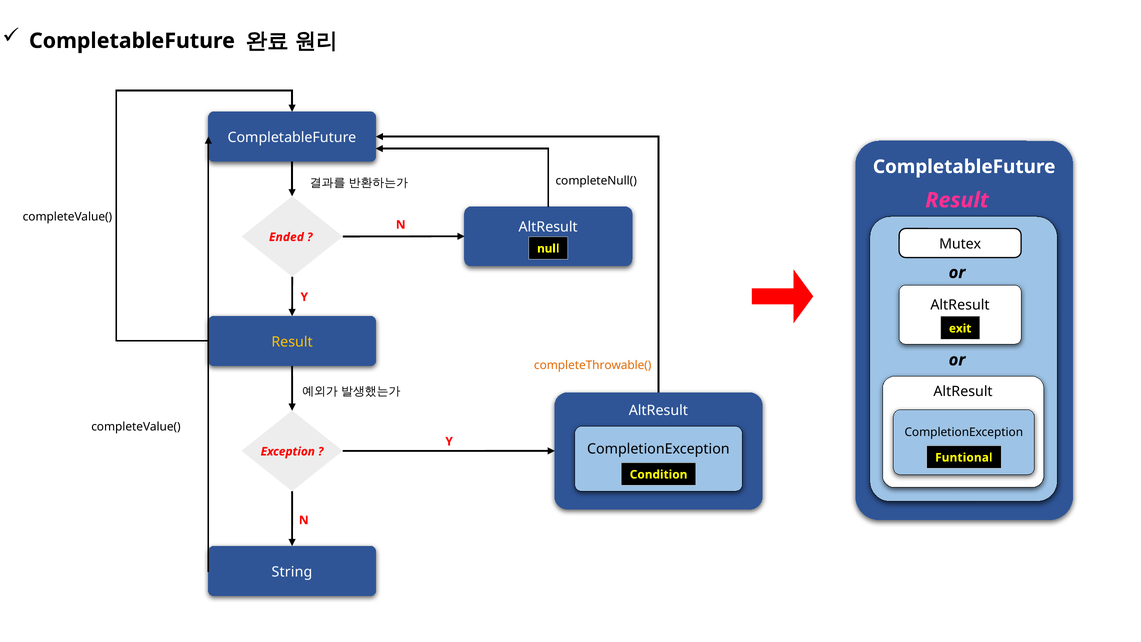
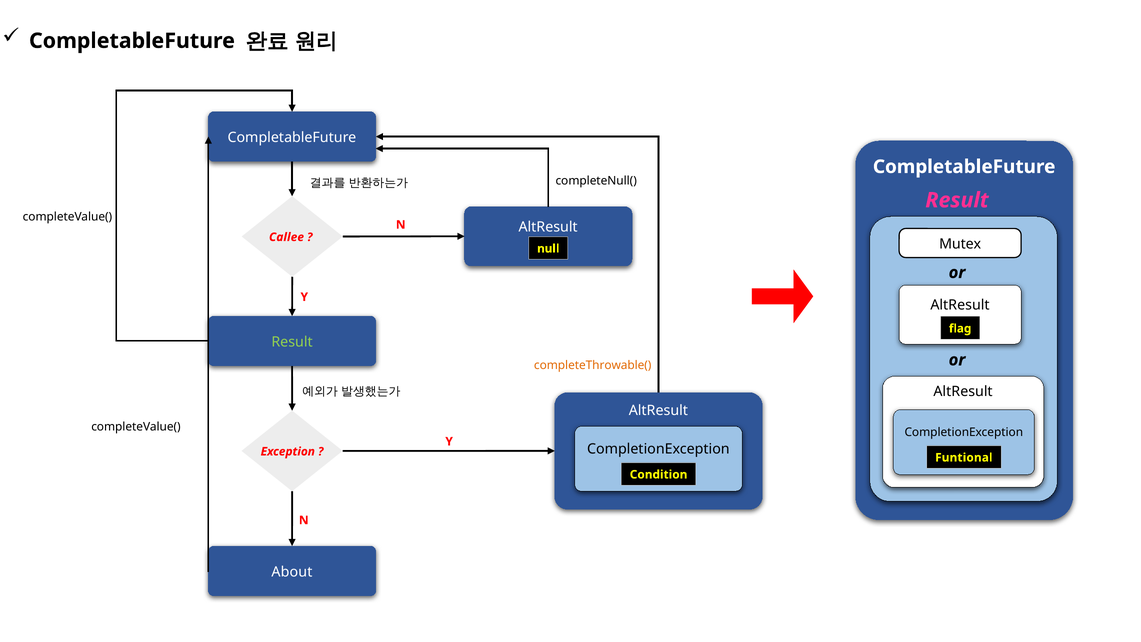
Ended: Ended -> Callee
exit: exit -> flag
Result at (292, 342) colour: yellow -> light green
String: String -> About
